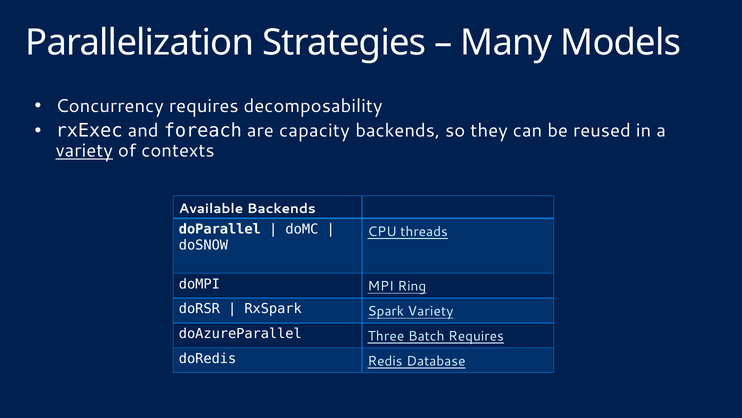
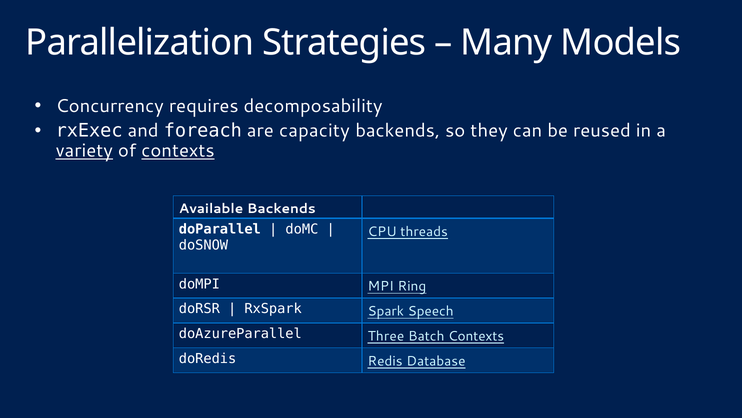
contexts at (178, 151) underline: none -> present
Spark Variety: Variety -> Speech
Batch Requires: Requires -> Contexts
